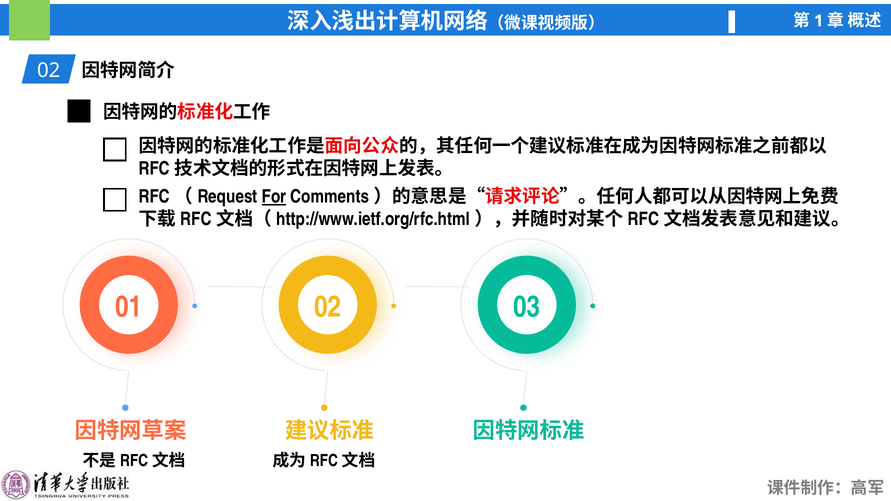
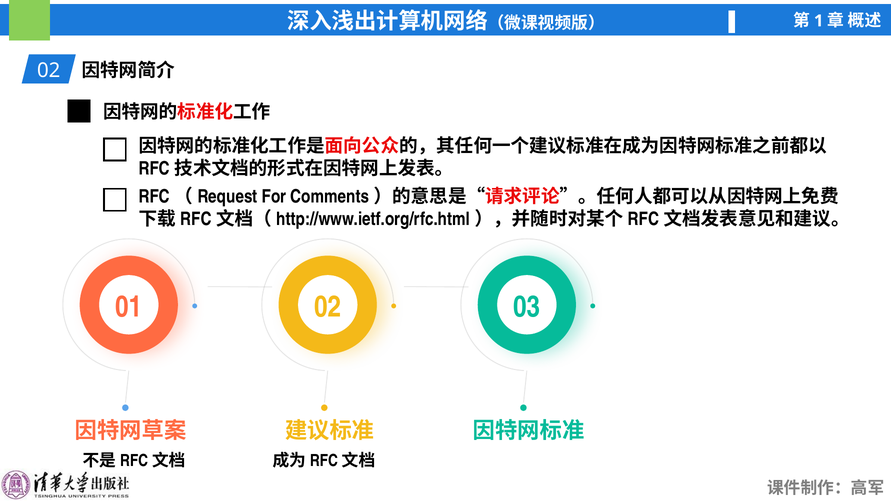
For underline: present -> none
